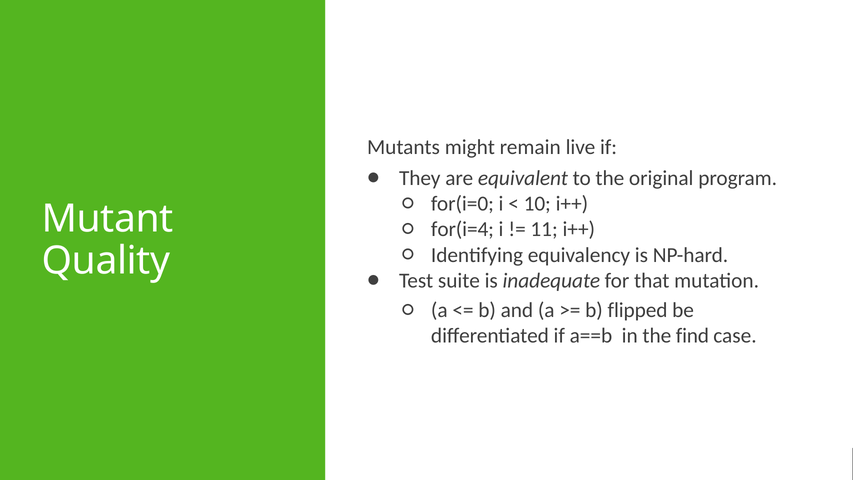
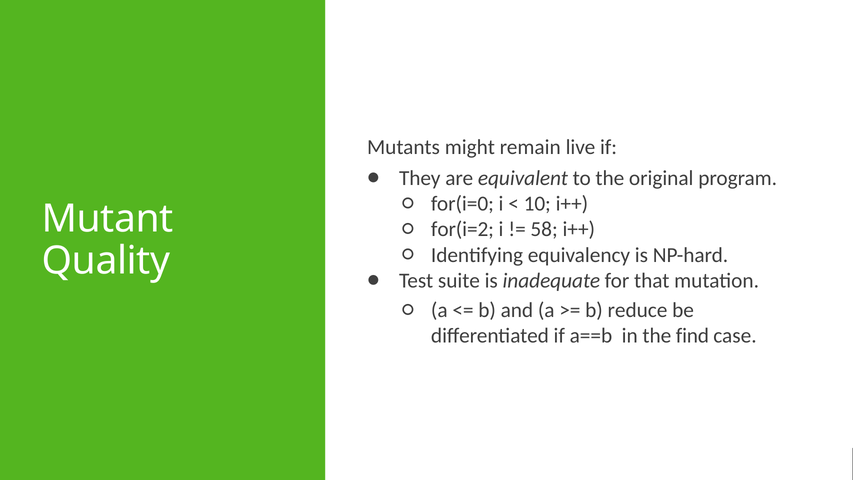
for(i=4: for(i=4 -> for(i=2
11: 11 -> 58
flipped: flipped -> reduce
